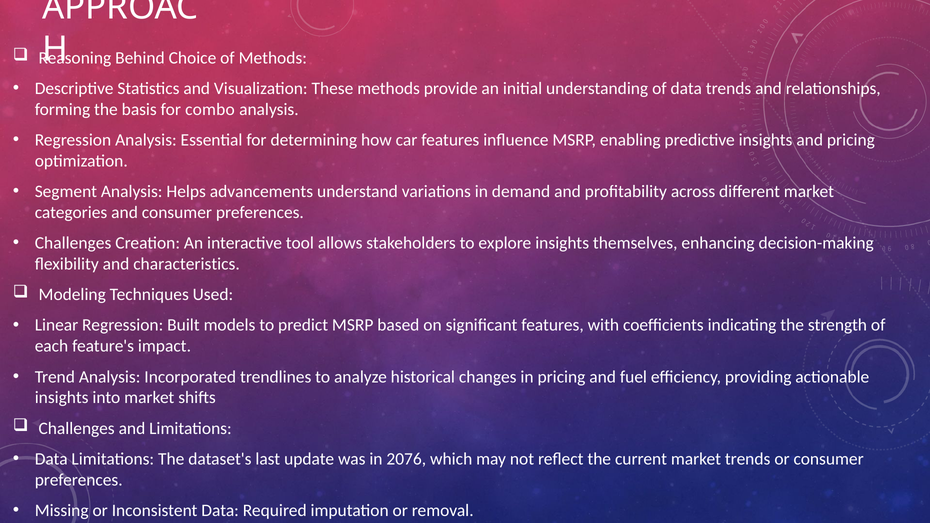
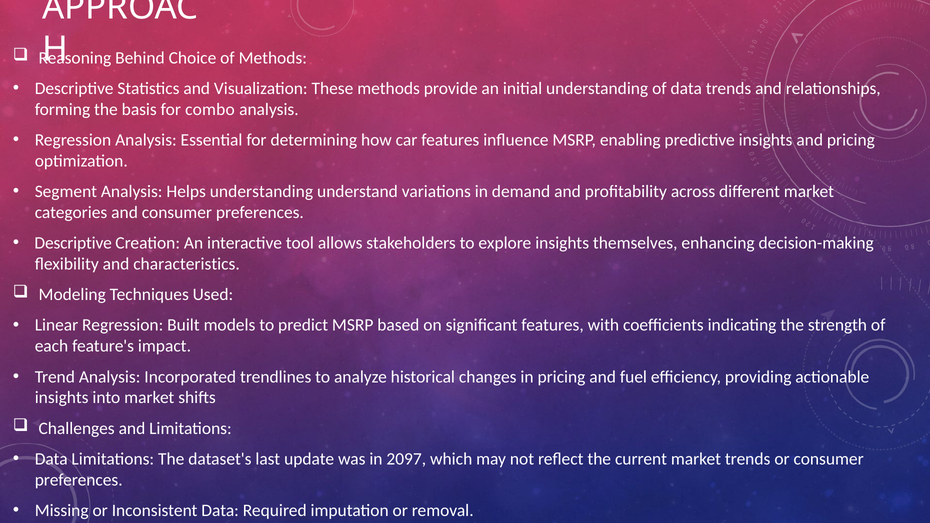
Helps advancements: advancements -> understanding
Challenges at (73, 243): Challenges -> Descriptive
2076: 2076 -> 2097
